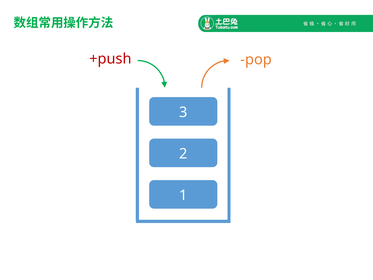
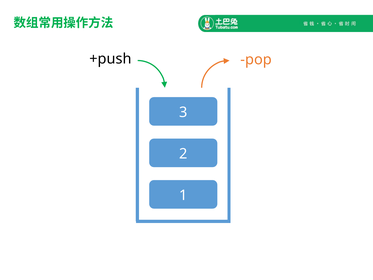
+push colour: red -> black
